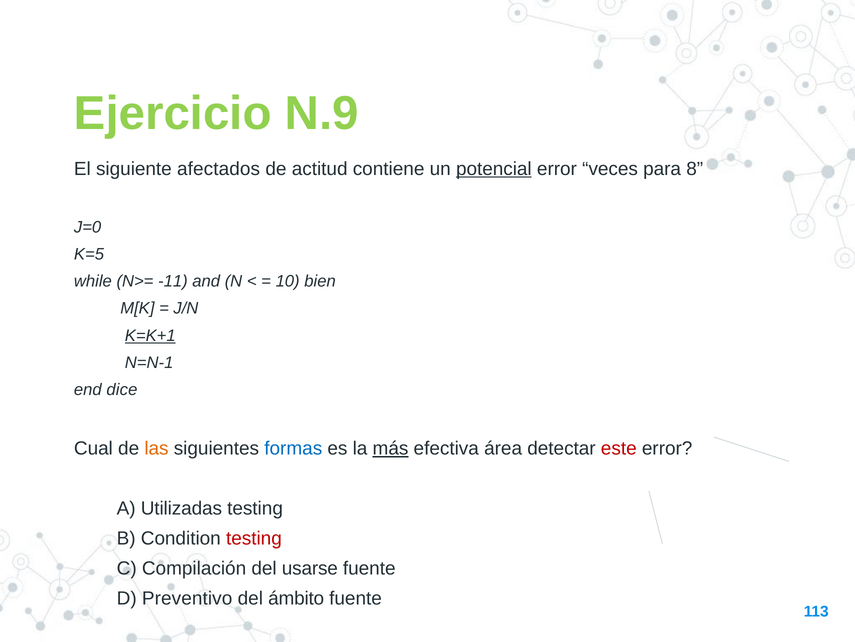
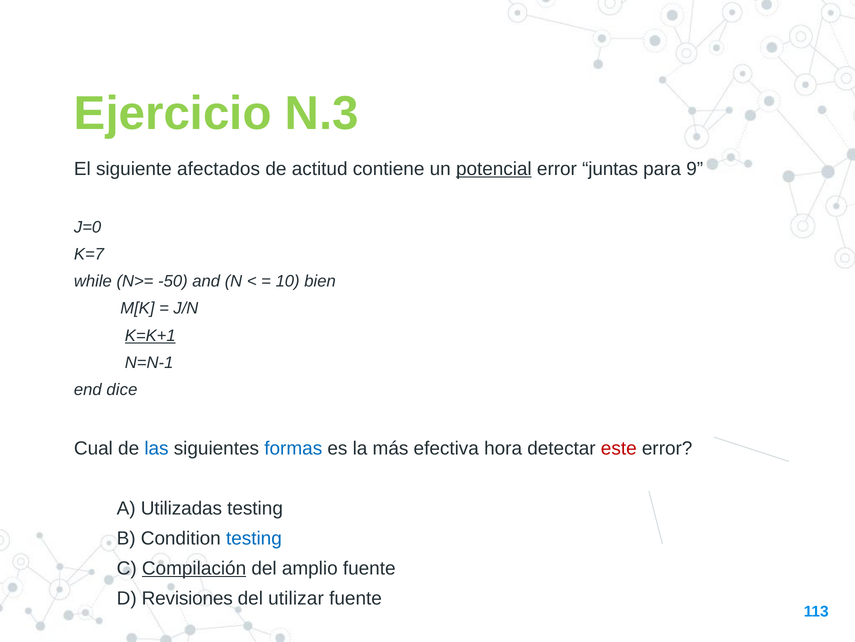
N.9: N.9 -> N.3
veces: veces -> juntas
8: 8 -> 9
K=5: K=5 -> K=7
-11: -11 -> -50
las colour: orange -> blue
más underline: present -> none
área: área -> hora
testing at (254, 538) colour: red -> blue
Compilación underline: none -> present
usarse: usarse -> amplio
Preventivo: Preventivo -> Revisiones
ámbito: ámbito -> utilizar
